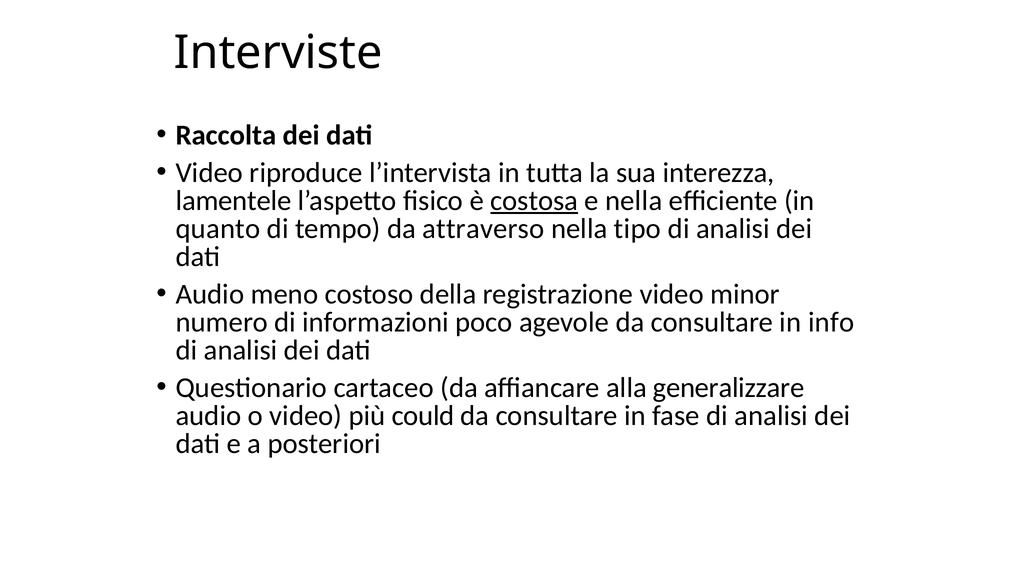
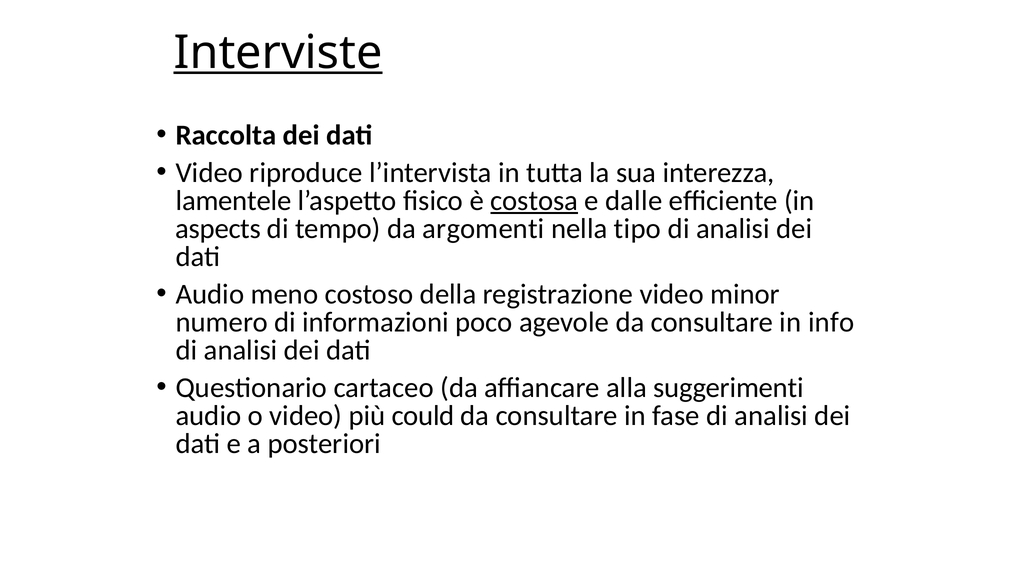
Interviste underline: none -> present
e nella: nella -> dalle
quanto: quanto -> aspects
attraverso: attraverso -> argomenti
generalizzare: generalizzare -> suggerimenti
